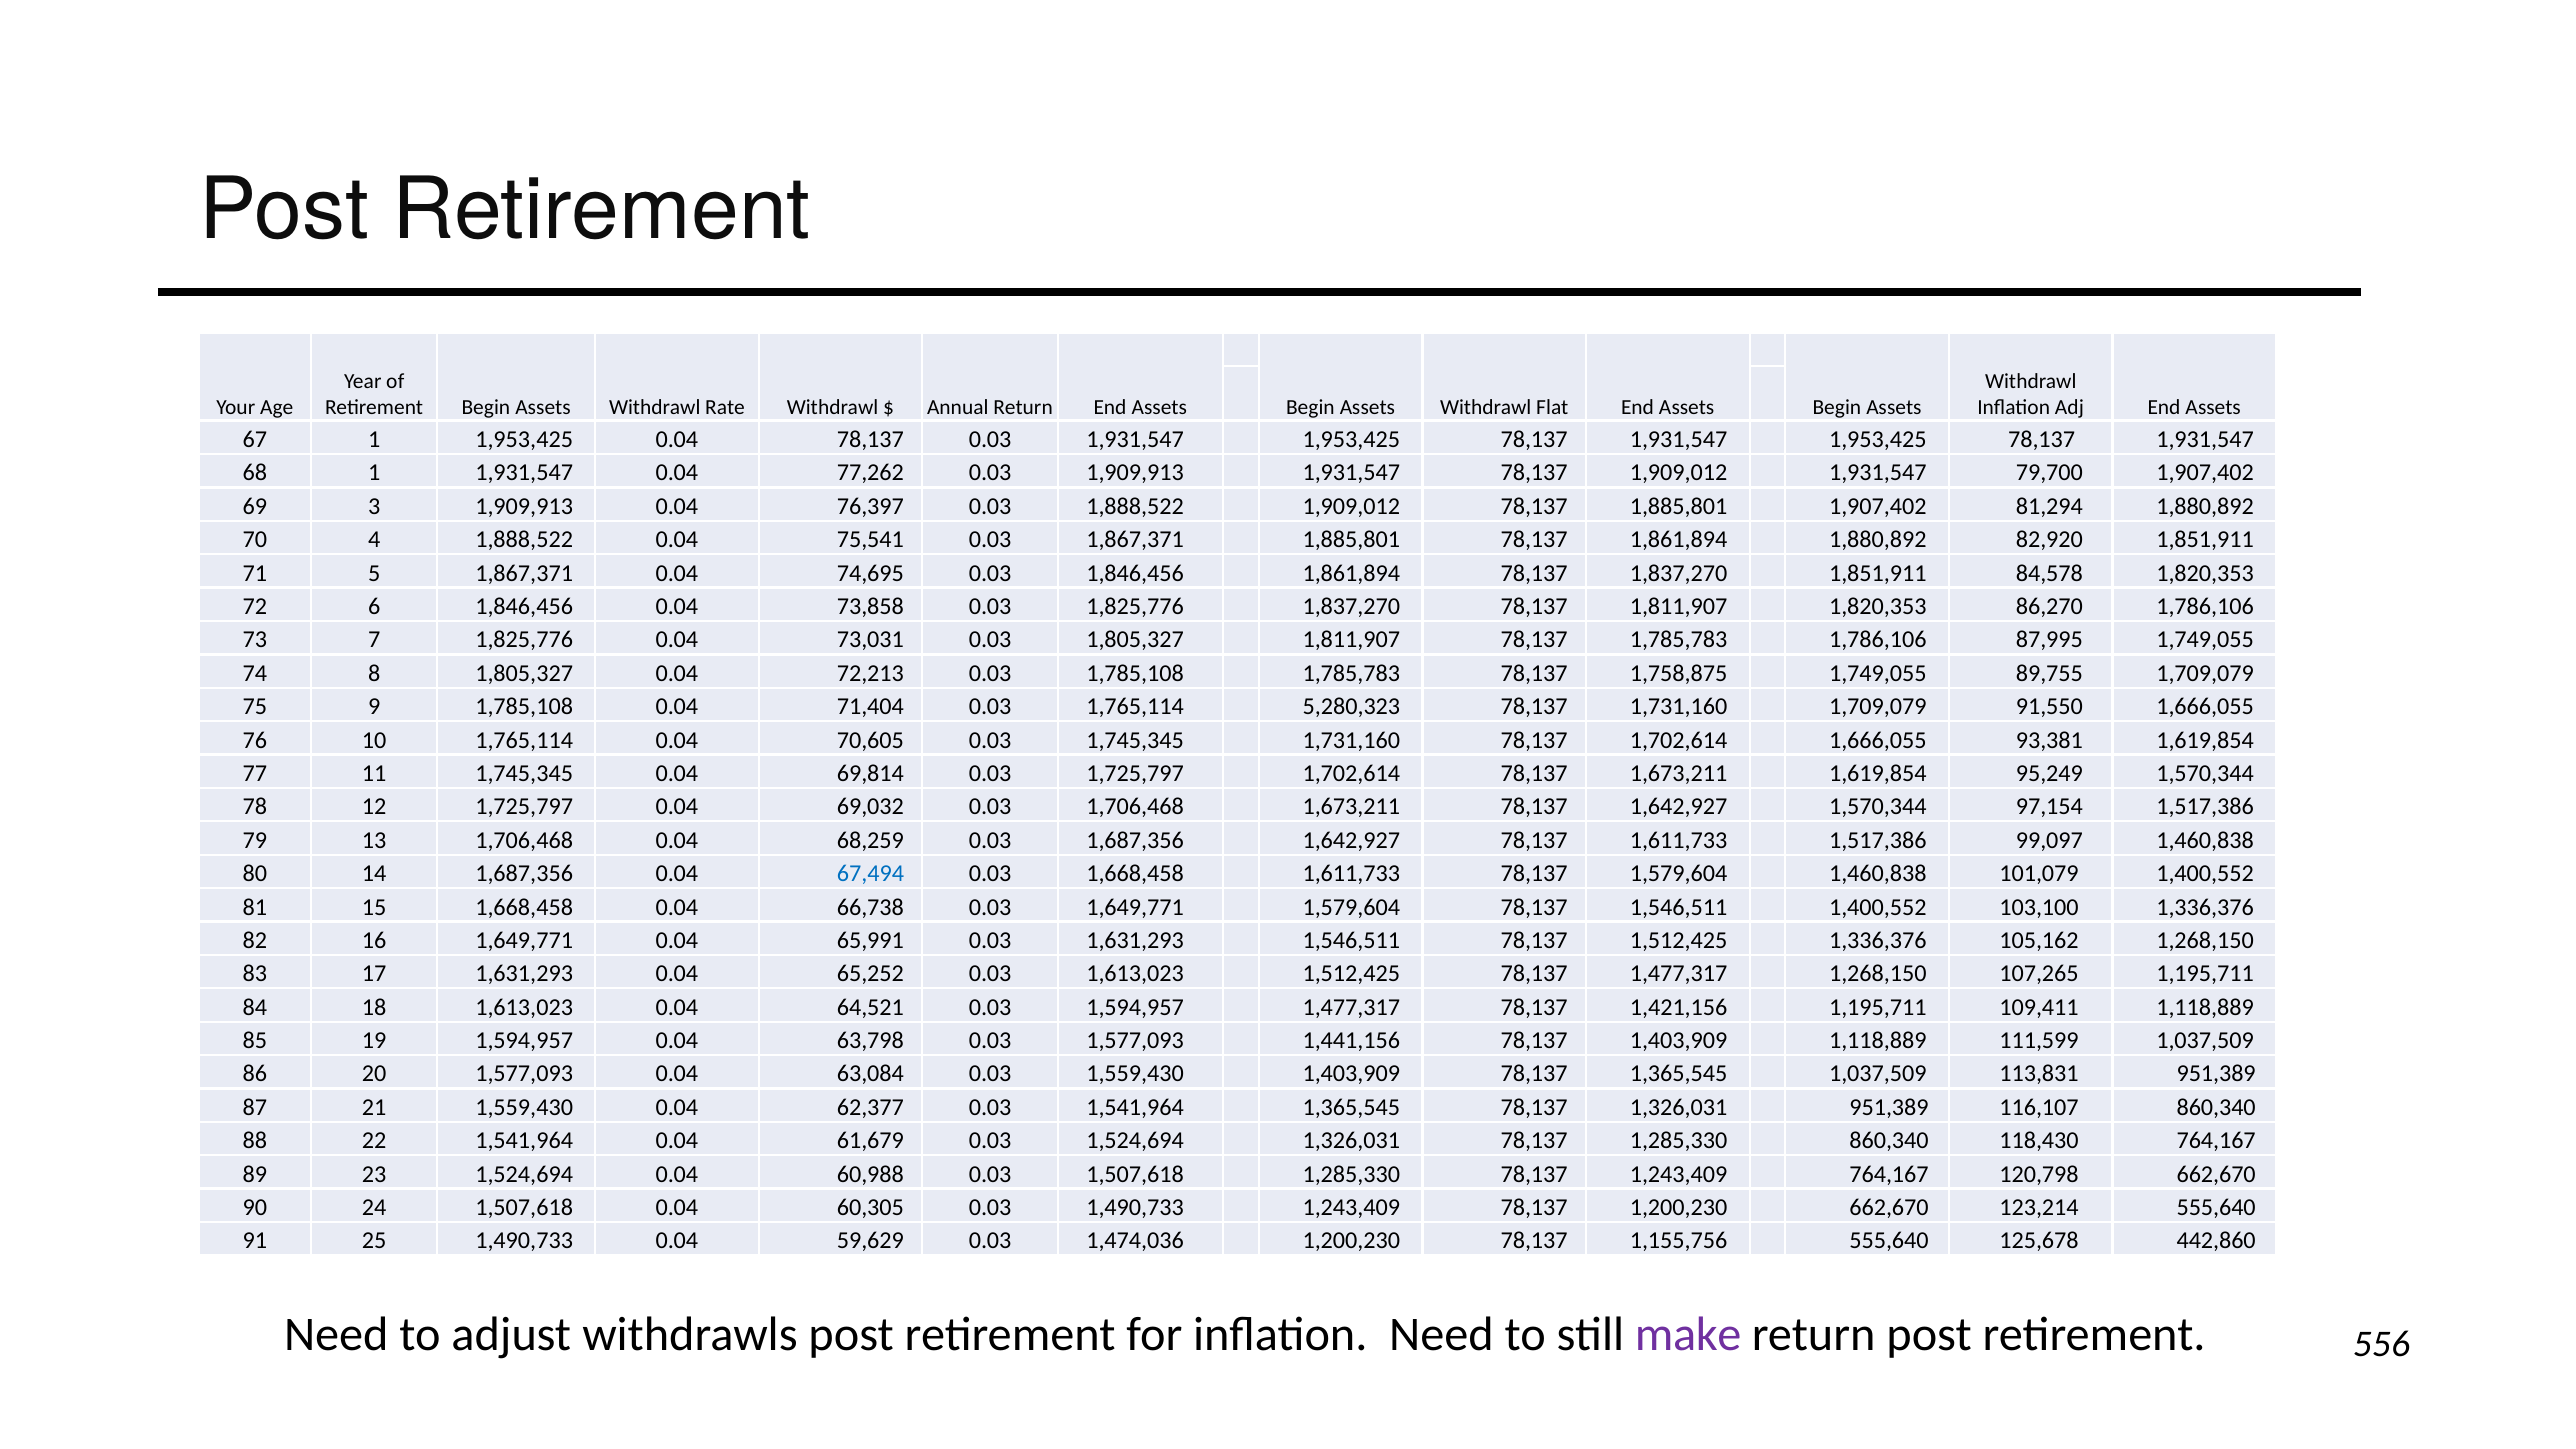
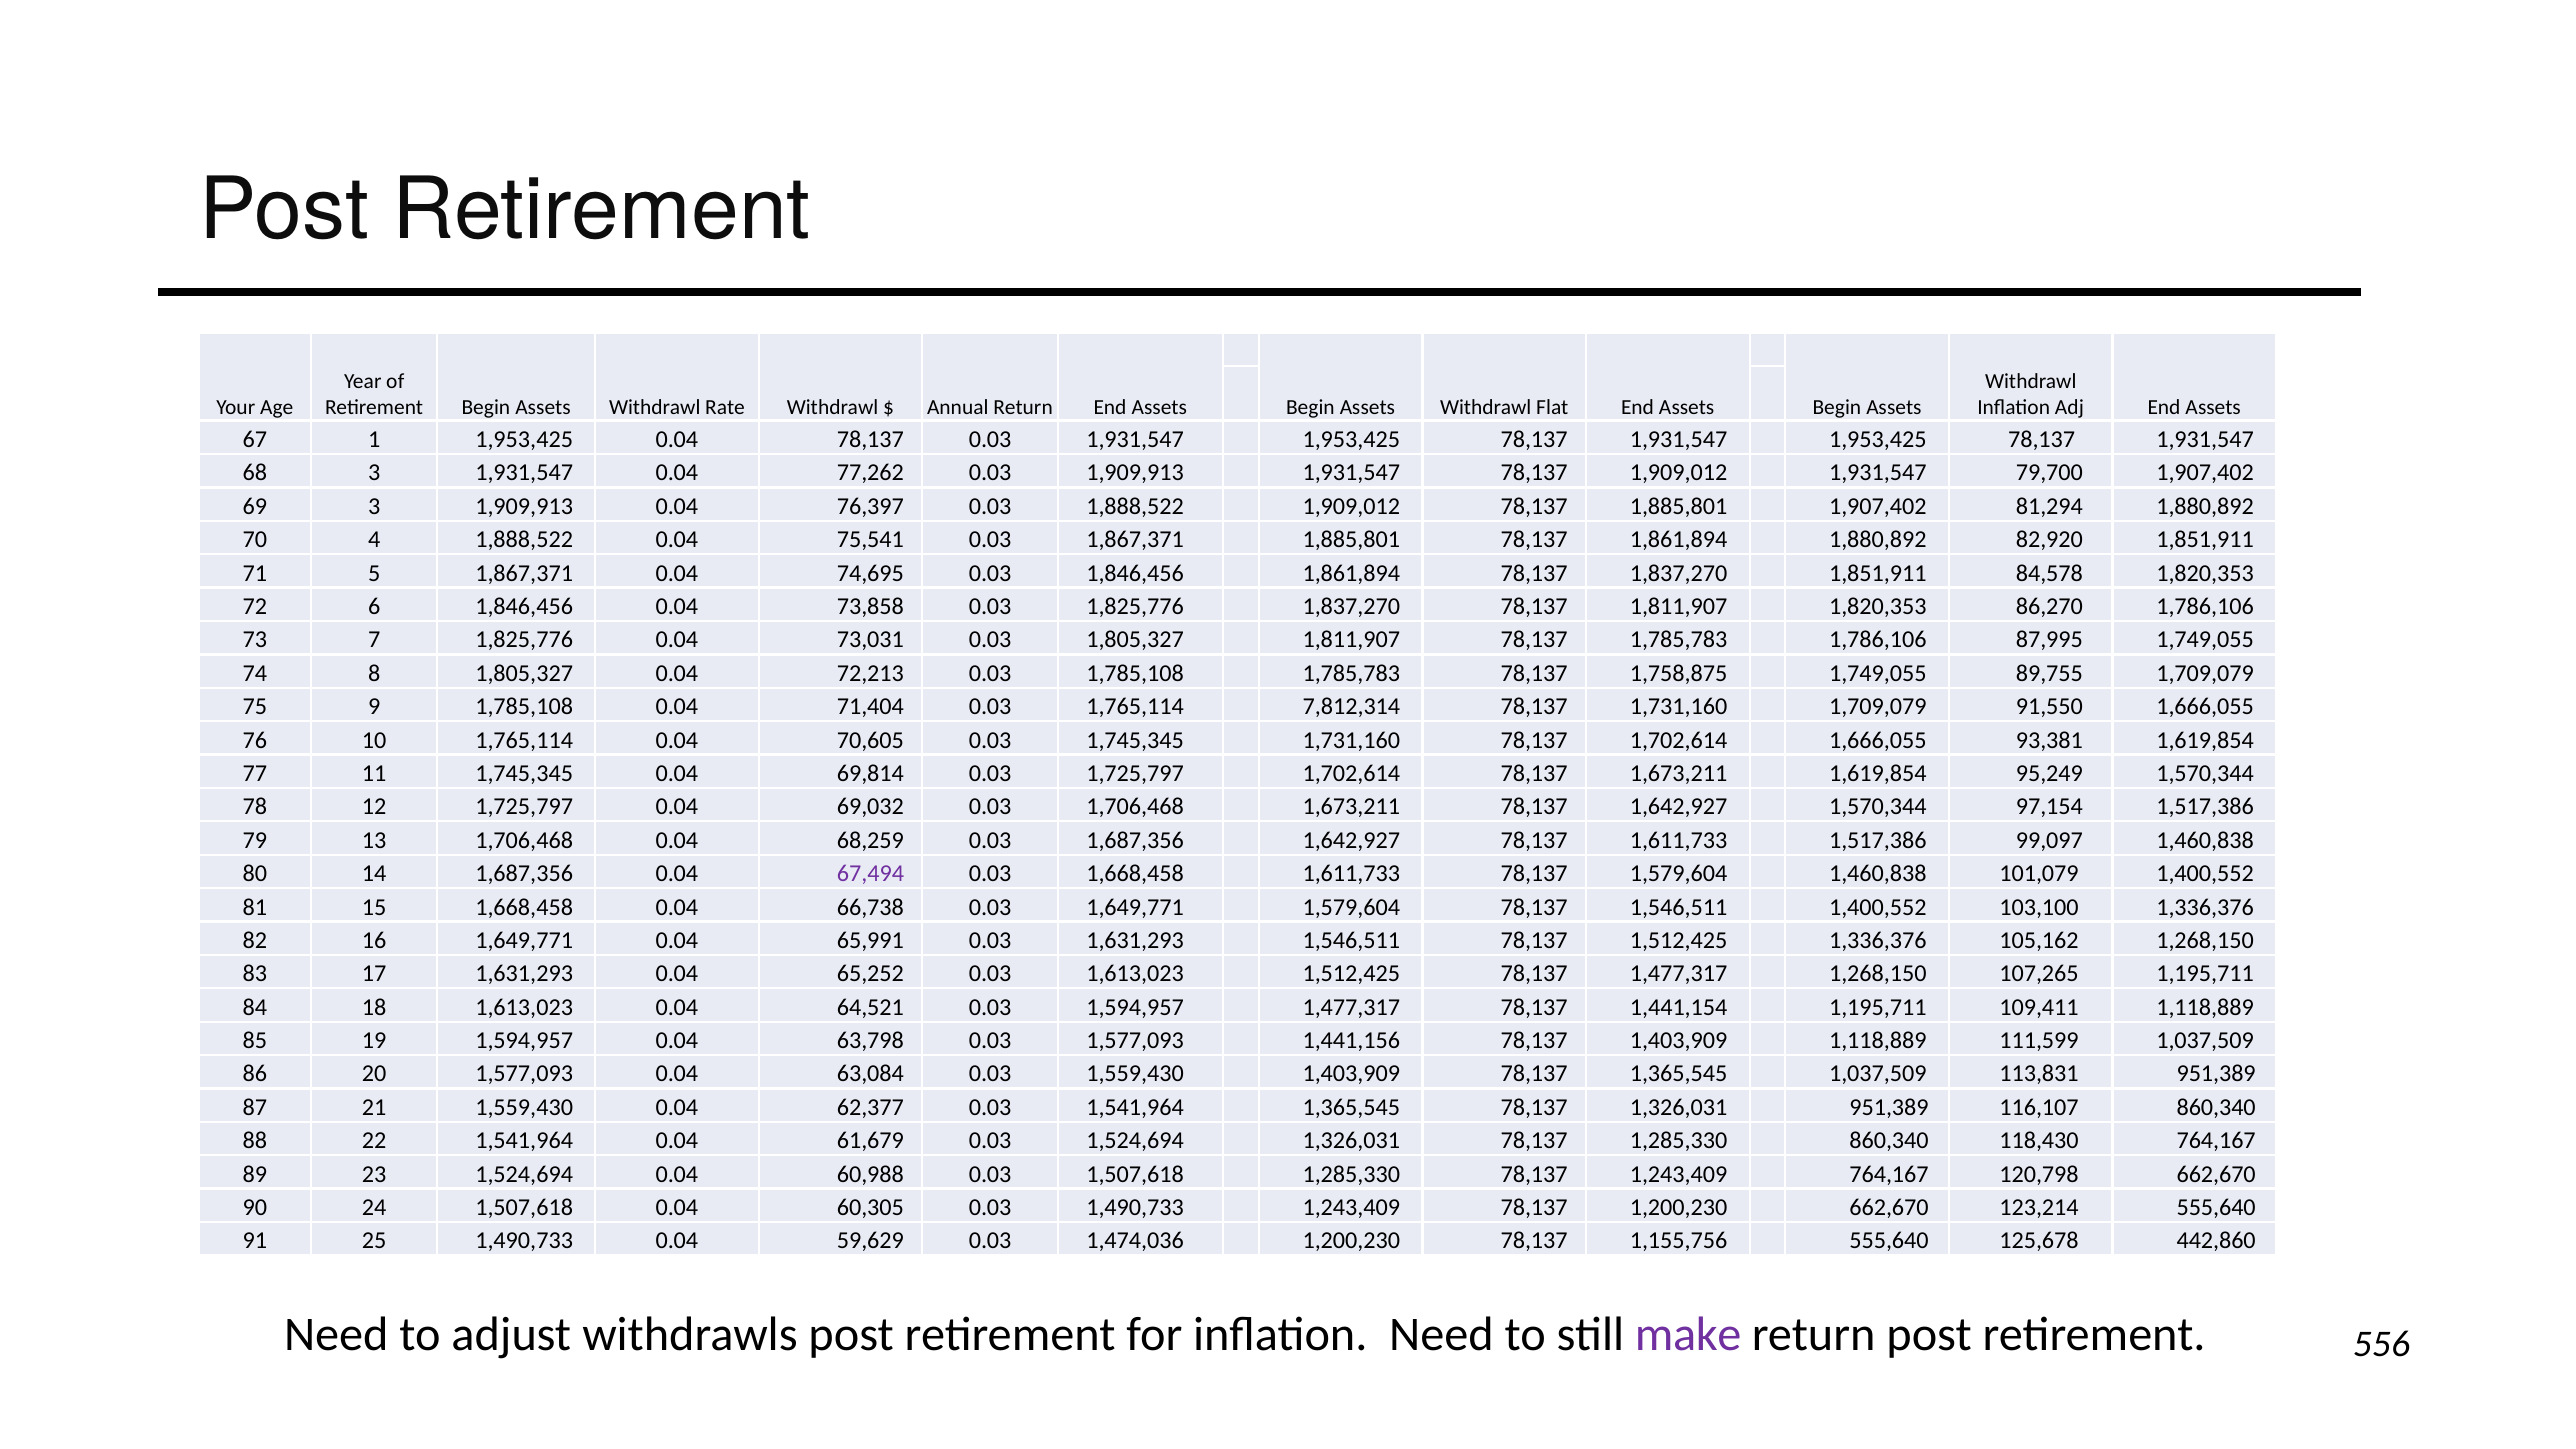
68 1: 1 -> 3
5,280,323: 5,280,323 -> 7,812,314
67,494 colour: blue -> purple
1,421,156: 1,421,156 -> 1,441,154
